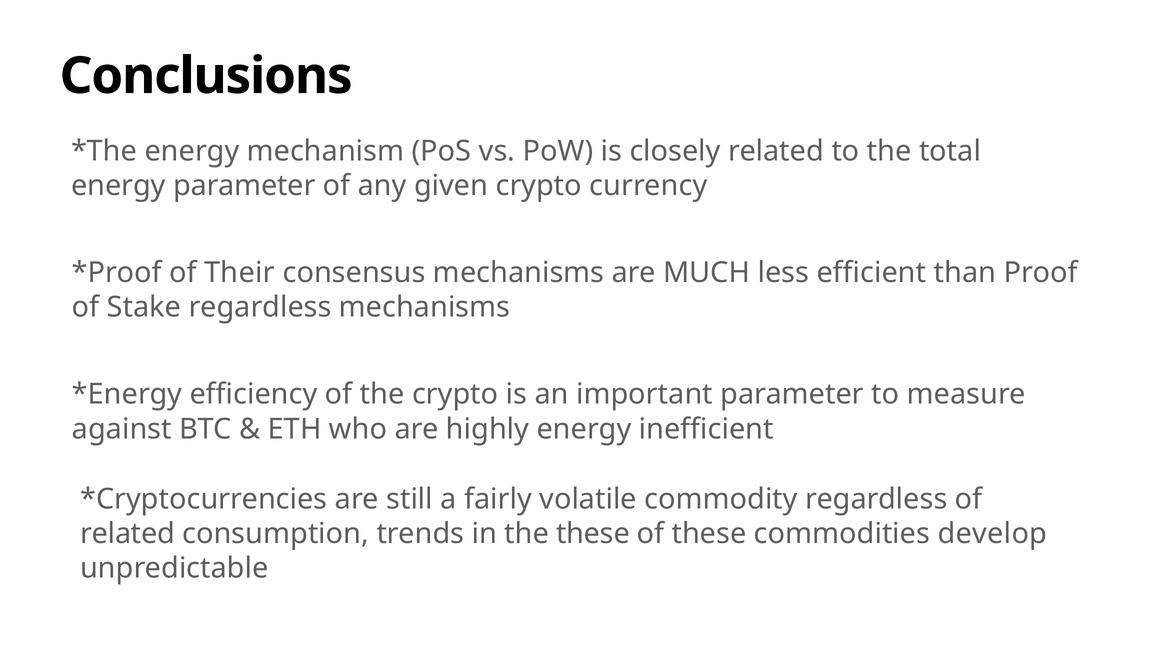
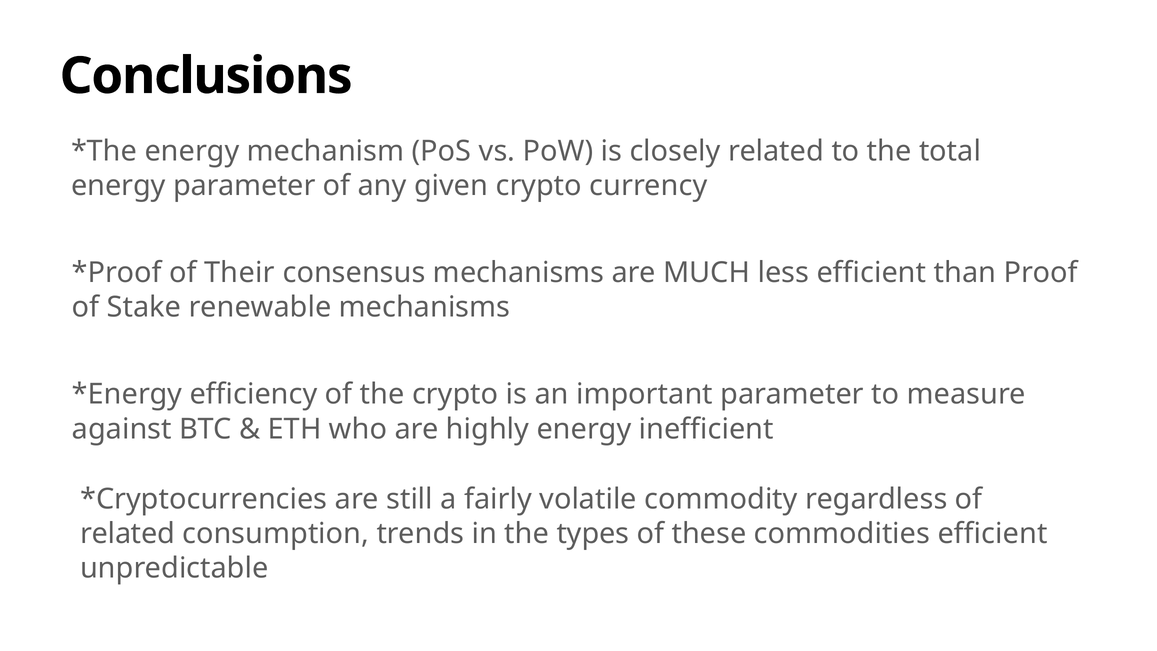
Stake regardless: regardless -> renewable
the these: these -> types
commodities develop: develop -> efficient
